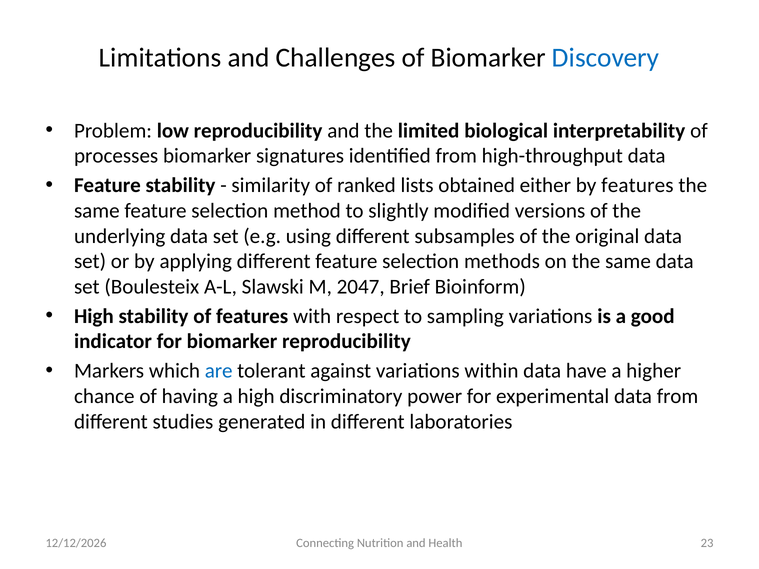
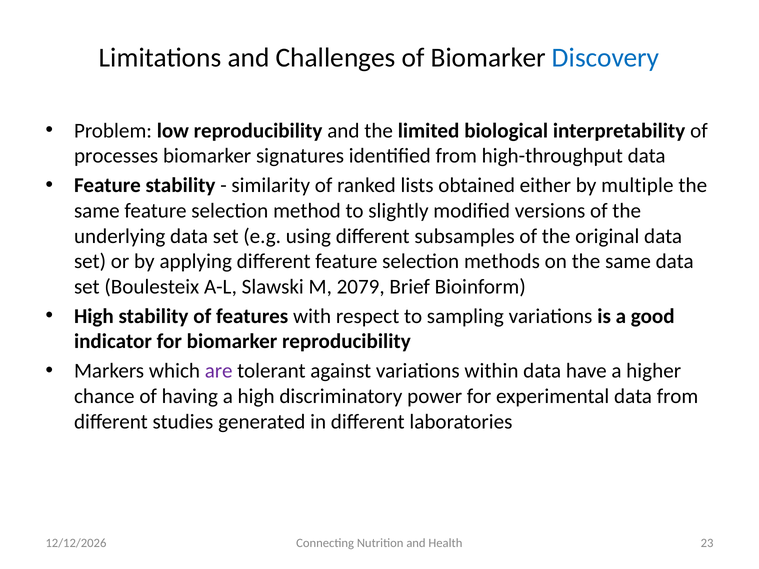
by features: features -> multiple
2047: 2047 -> 2079
are colour: blue -> purple
